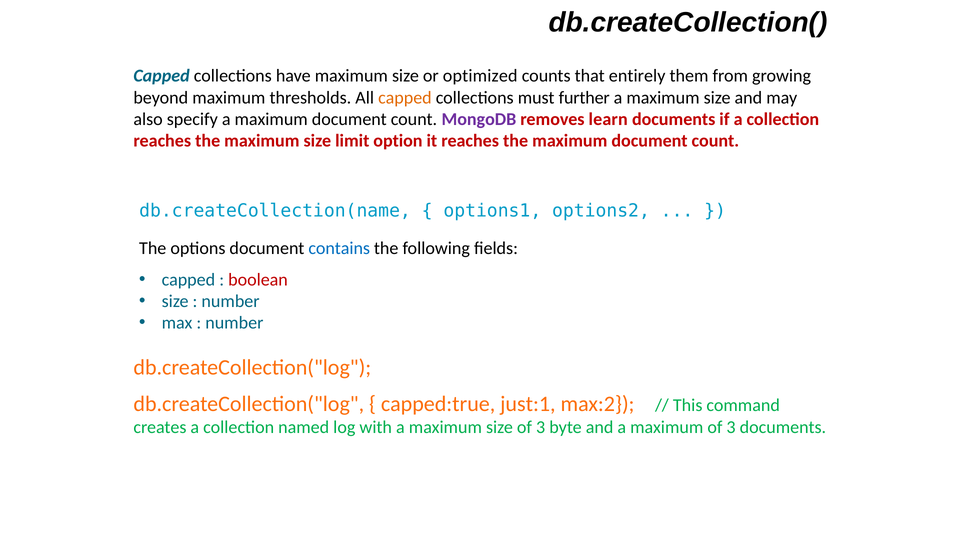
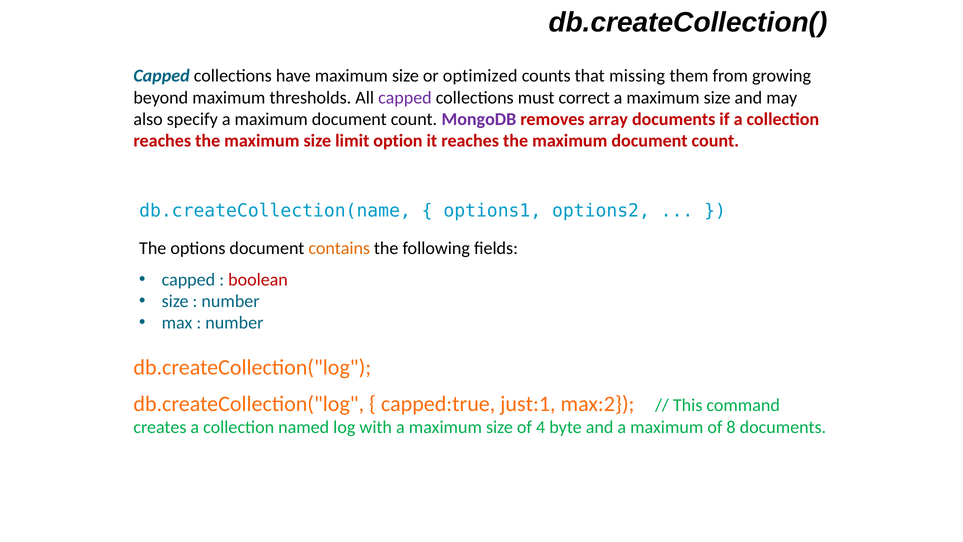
entirely: entirely -> missing
capped at (405, 98) colour: orange -> purple
further: further -> correct
learn: learn -> array
contains colour: blue -> orange
size of 3: 3 -> 4
maximum of 3: 3 -> 8
